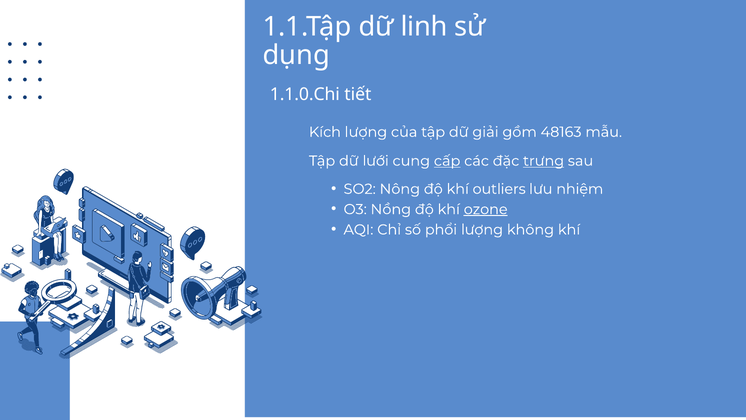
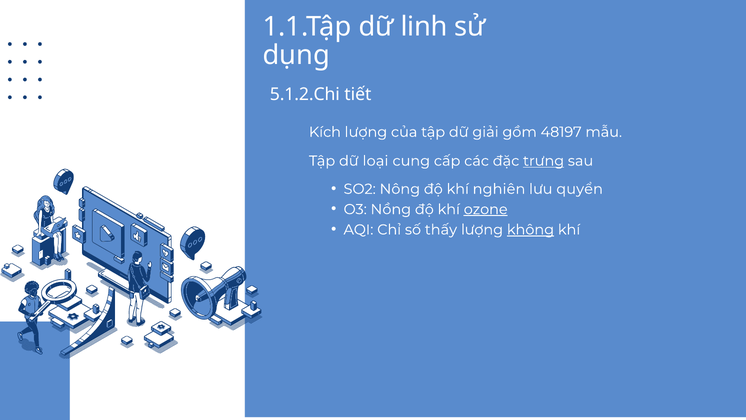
1.1.0.Chi: 1.1.0.Chi -> 5.1.2.Chi
48163: 48163 -> 48197
lưới: lưới -> loại
cấp underline: present -> none
outliers: outliers -> nghiên
nhiệm: nhiệm -> quyển
phổi: phổi -> thấy
không underline: none -> present
